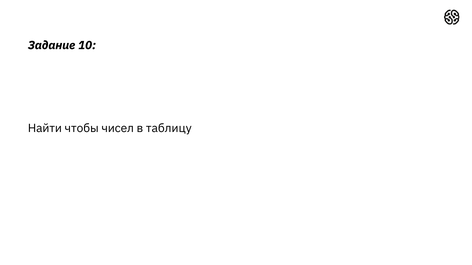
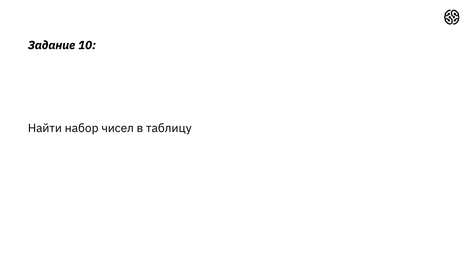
чтобы: чтобы -> набор
